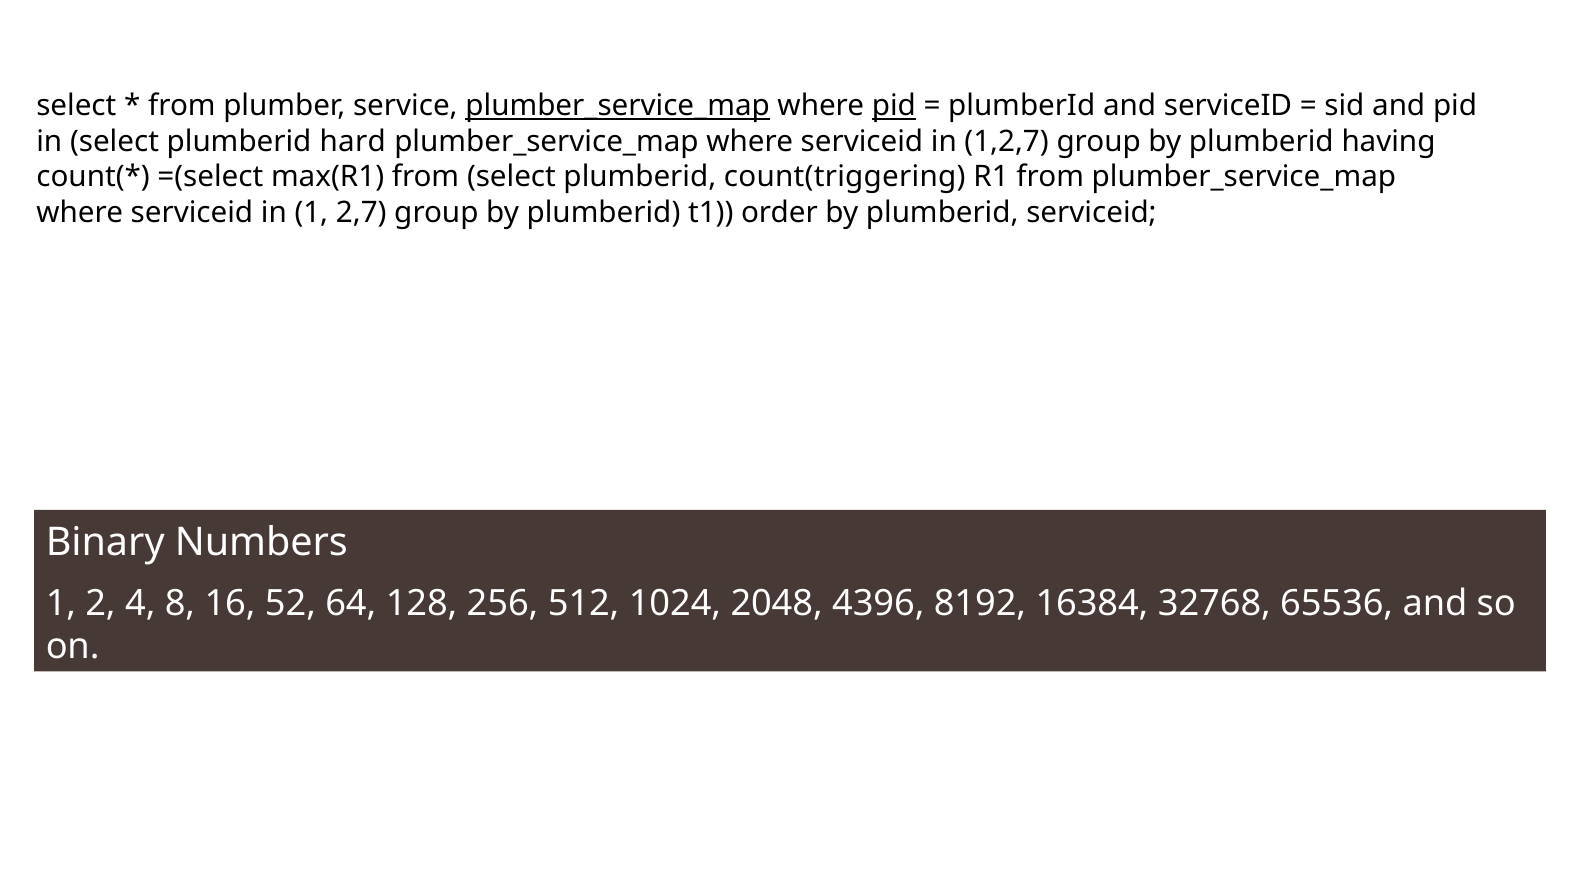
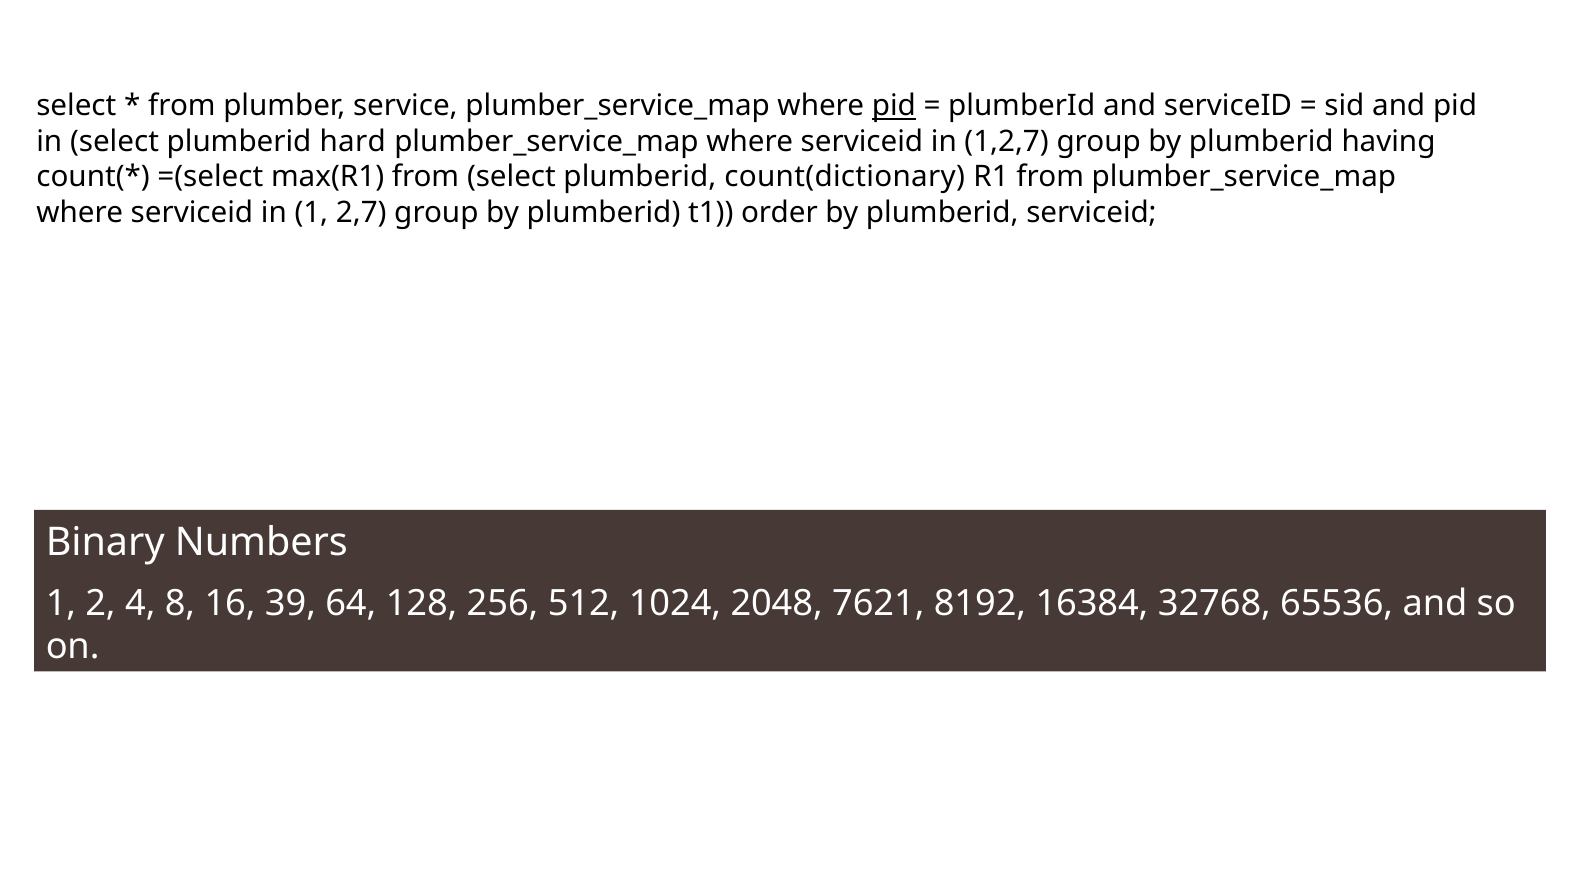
plumber_service_map at (618, 106) underline: present -> none
count(triggering: count(triggering -> count(dictionary
52: 52 -> 39
4396: 4396 -> 7621
